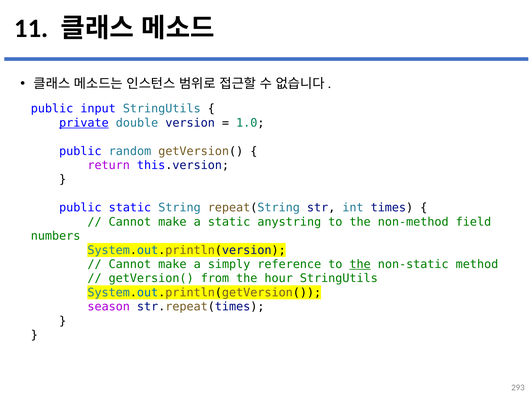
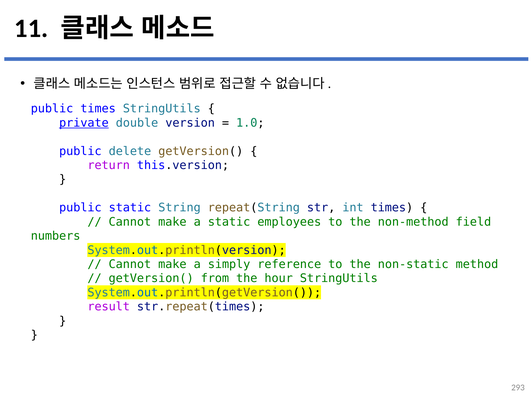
public input: input -> times
random: random -> delete
anystring: anystring -> employees
the at (360, 264) underline: present -> none
season: season -> result
